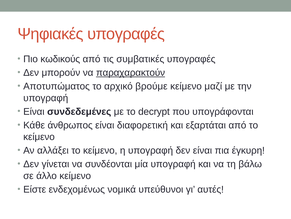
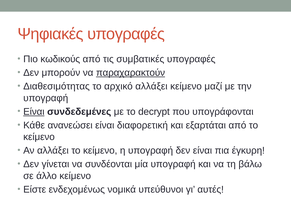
Αποτυπώματος: Αποτυπώματος -> Διαθεσιμότητας
αρχικό βρούμε: βρούμε -> αλλάξει
Είναι at (34, 111) underline: none -> present
άνθρωπος: άνθρωπος -> ανανεώσει
